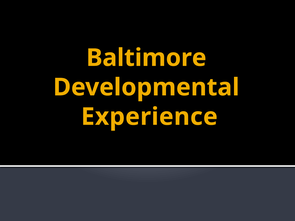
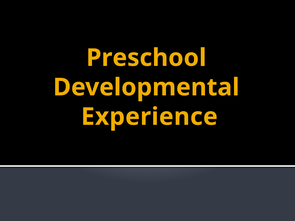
Baltimore: Baltimore -> Preschool
